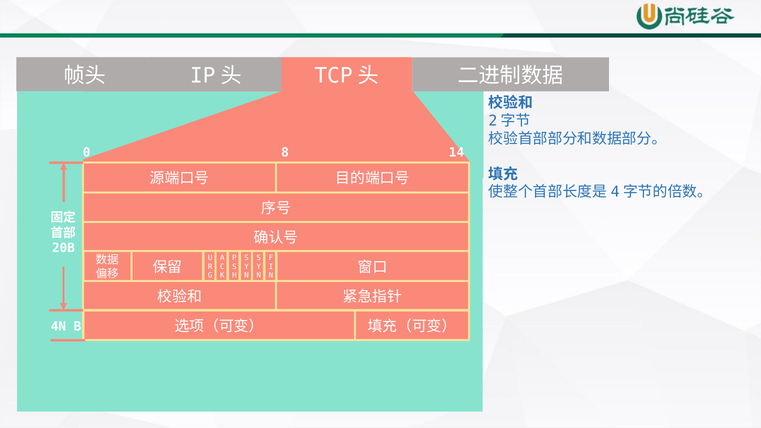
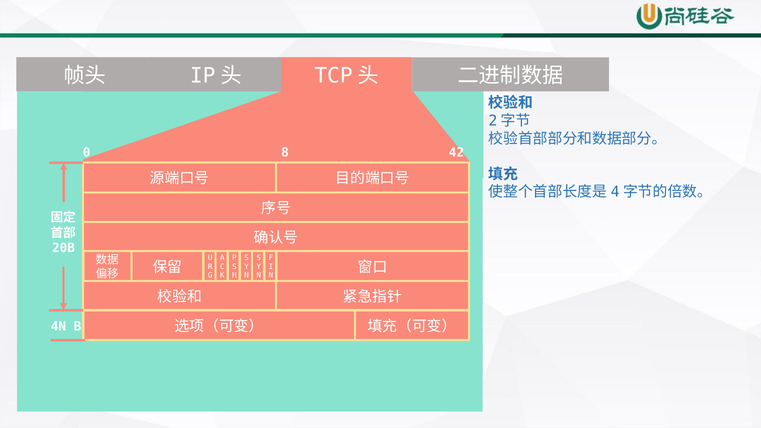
14: 14 -> 42
